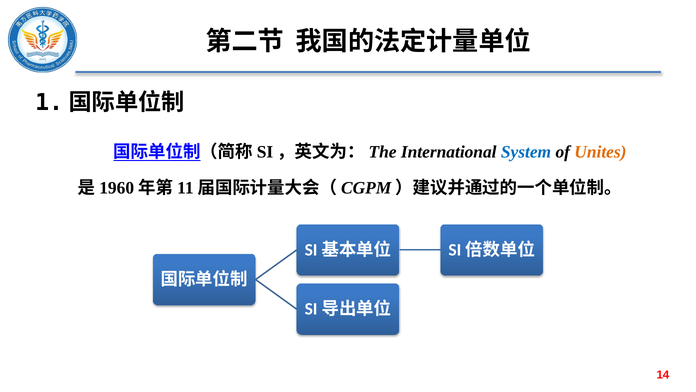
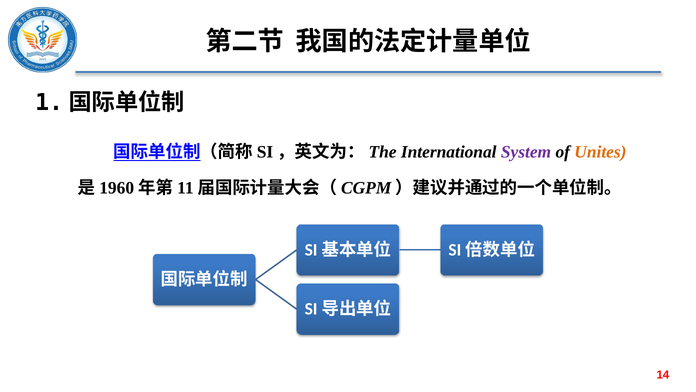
System colour: blue -> purple
